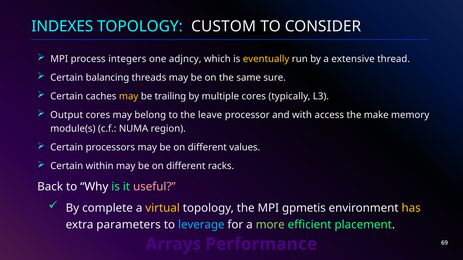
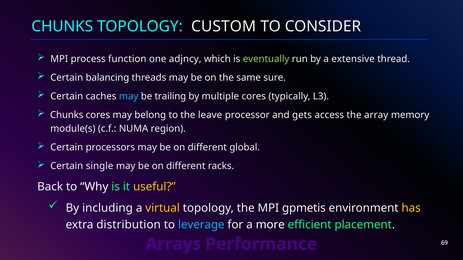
INDEXES at (62, 26): INDEXES -> CHUNKS
integers: integers -> function
eventually colour: yellow -> light green
may at (129, 96) colour: yellow -> light blue
Output at (67, 115): Output -> Chunks
with: with -> gets
make: make -> array
values: values -> global
within: within -> single
useful colour: pink -> yellow
complete: complete -> including
parameters: parameters -> distribution
more colour: light green -> white
